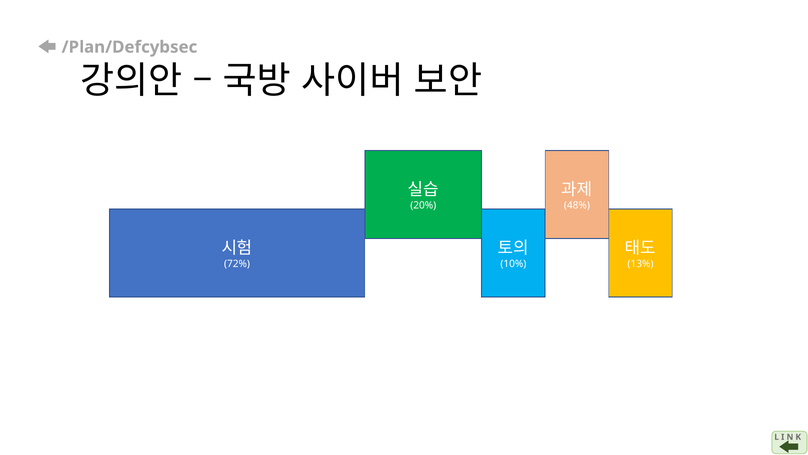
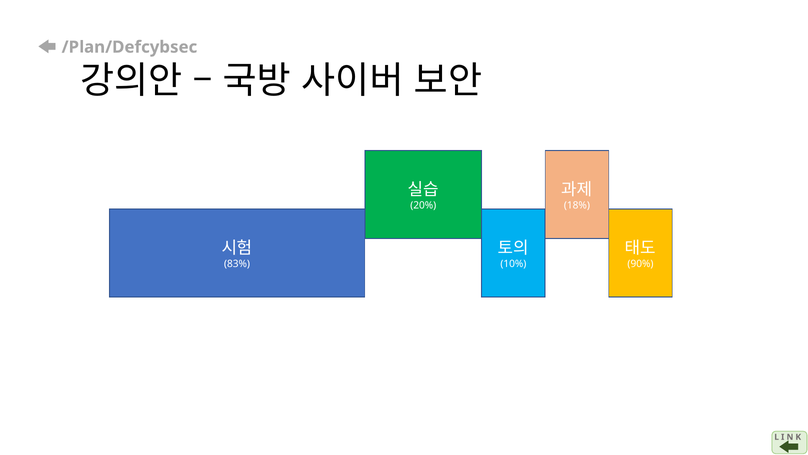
48%: 48% -> 18%
72%: 72% -> 83%
13%: 13% -> 90%
